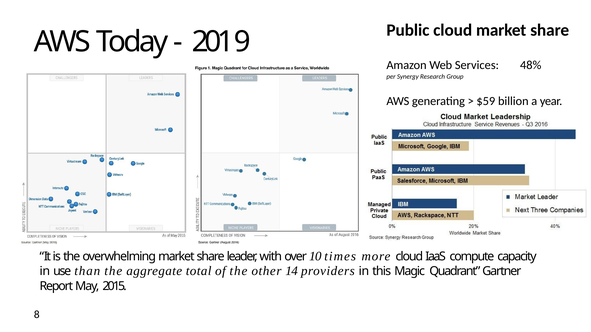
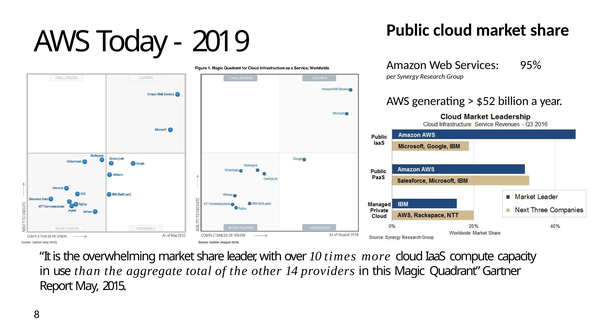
48%: 48% -> 95%
$59: $59 -> $52
